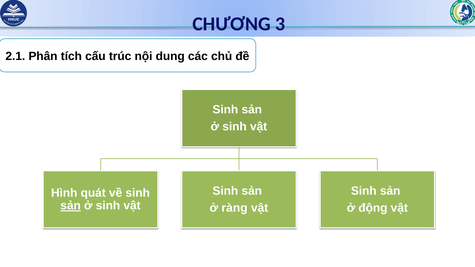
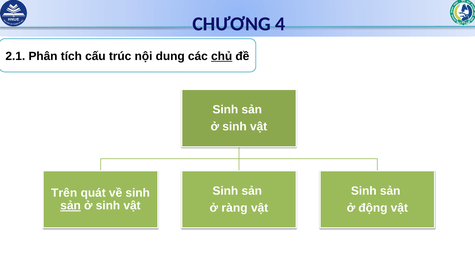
3: 3 -> 4
chủ underline: none -> present
Hình: Hình -> Trên
